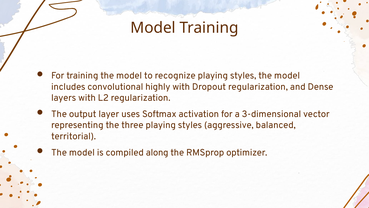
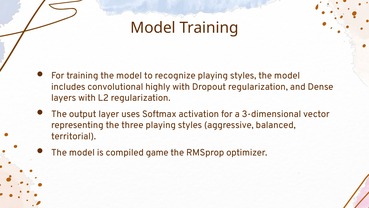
along: along -> game
